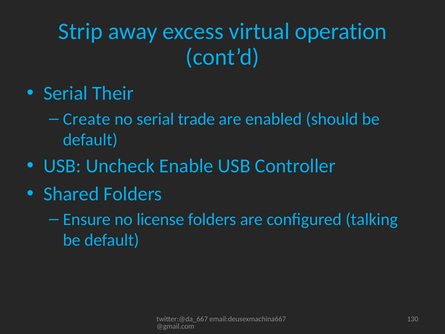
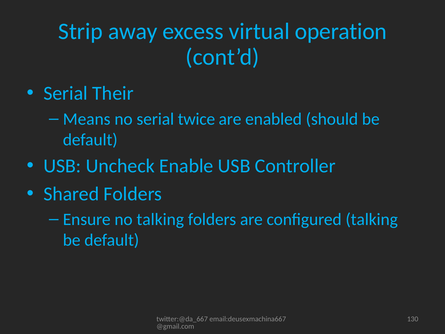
Create: Create -> Means
trade: trade -> twice
no license: license -> talking
